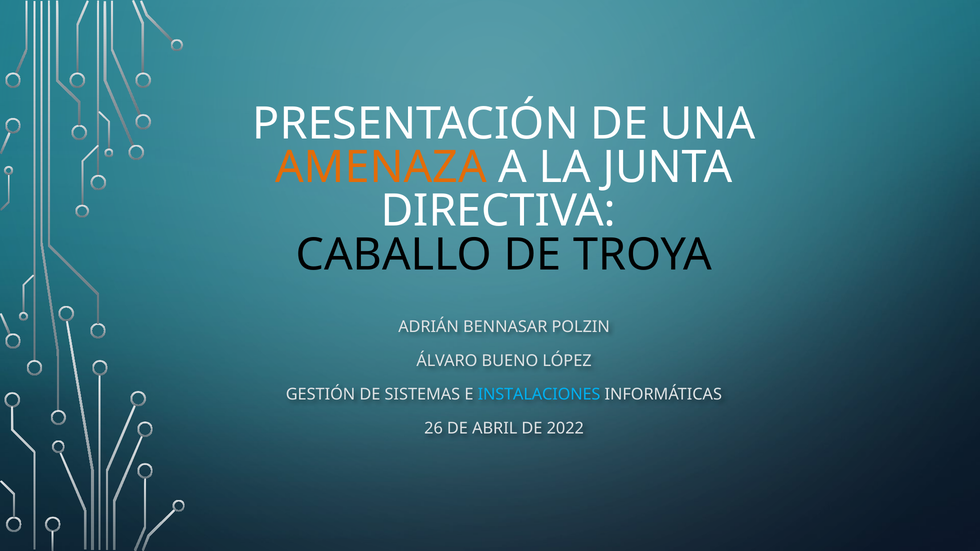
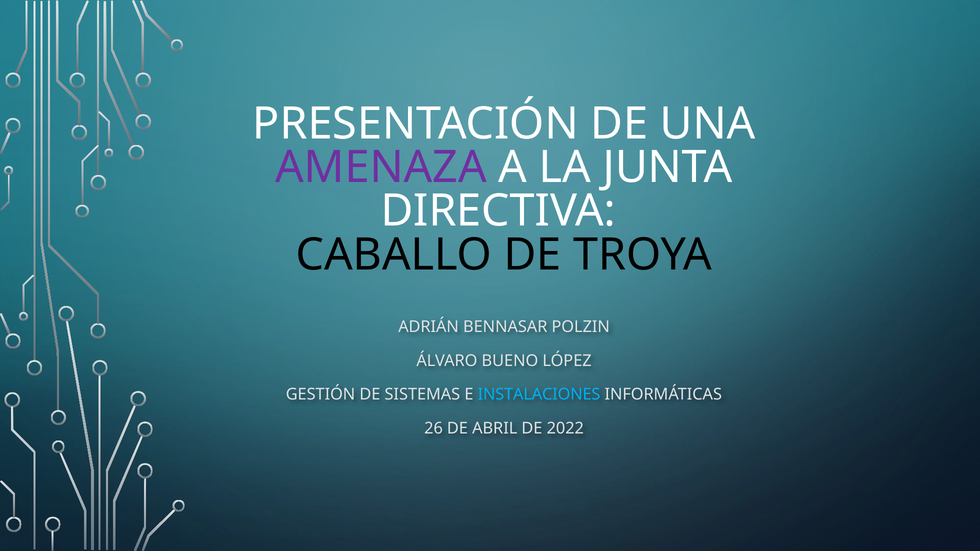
AMENAZA colour: orange -> purple
